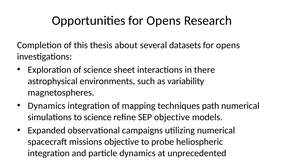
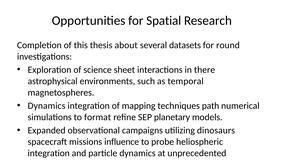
Opportunities for Opens: Opens -> Spatial
opens at (228, 45): opens -> round
variability: variability -> temporal
to science: science -> format
SEP objective: objective -> planetary
utilizing numerical: numerical -> dinosaurs
missions objective: objective -> influence
